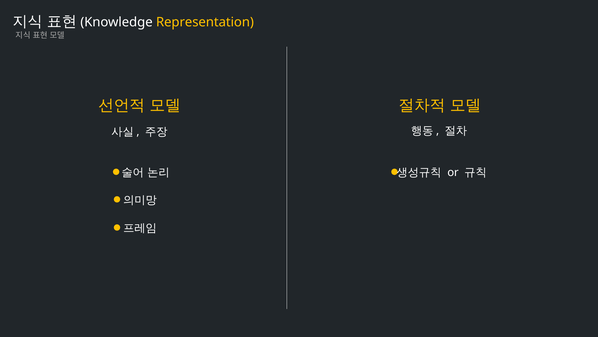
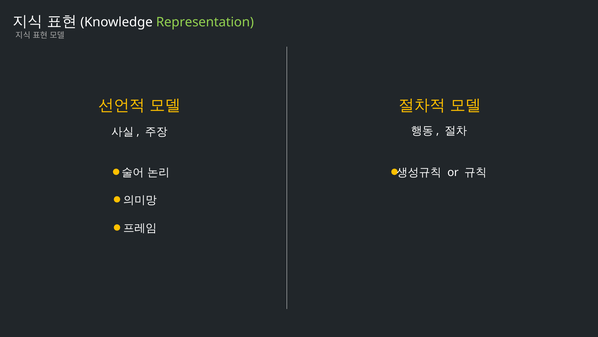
Representation colour: yellow -> light green
